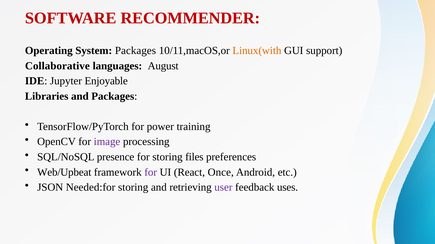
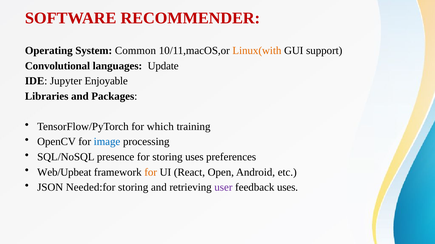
System Packages: Packages -> Common
Collaborative: Collaborative -> Convolutional
August: August -> Update
power: power -> which
image colour: purple -> blue
storing files: files -> uses
for at (151, 173) colour: purple -> orange
Once: Once -> Open
